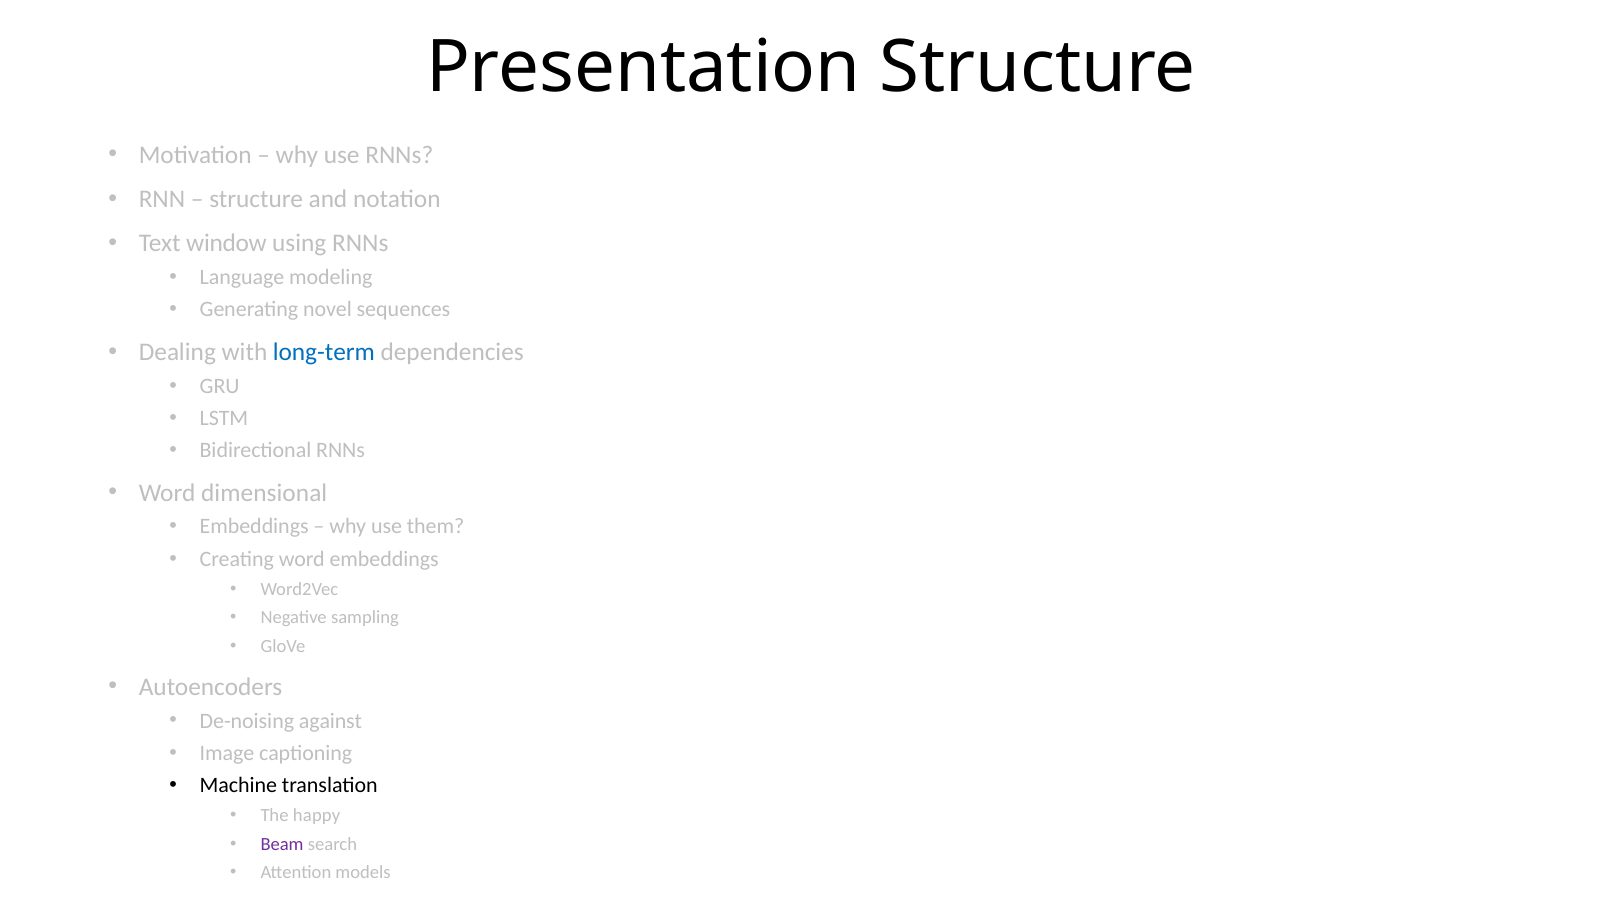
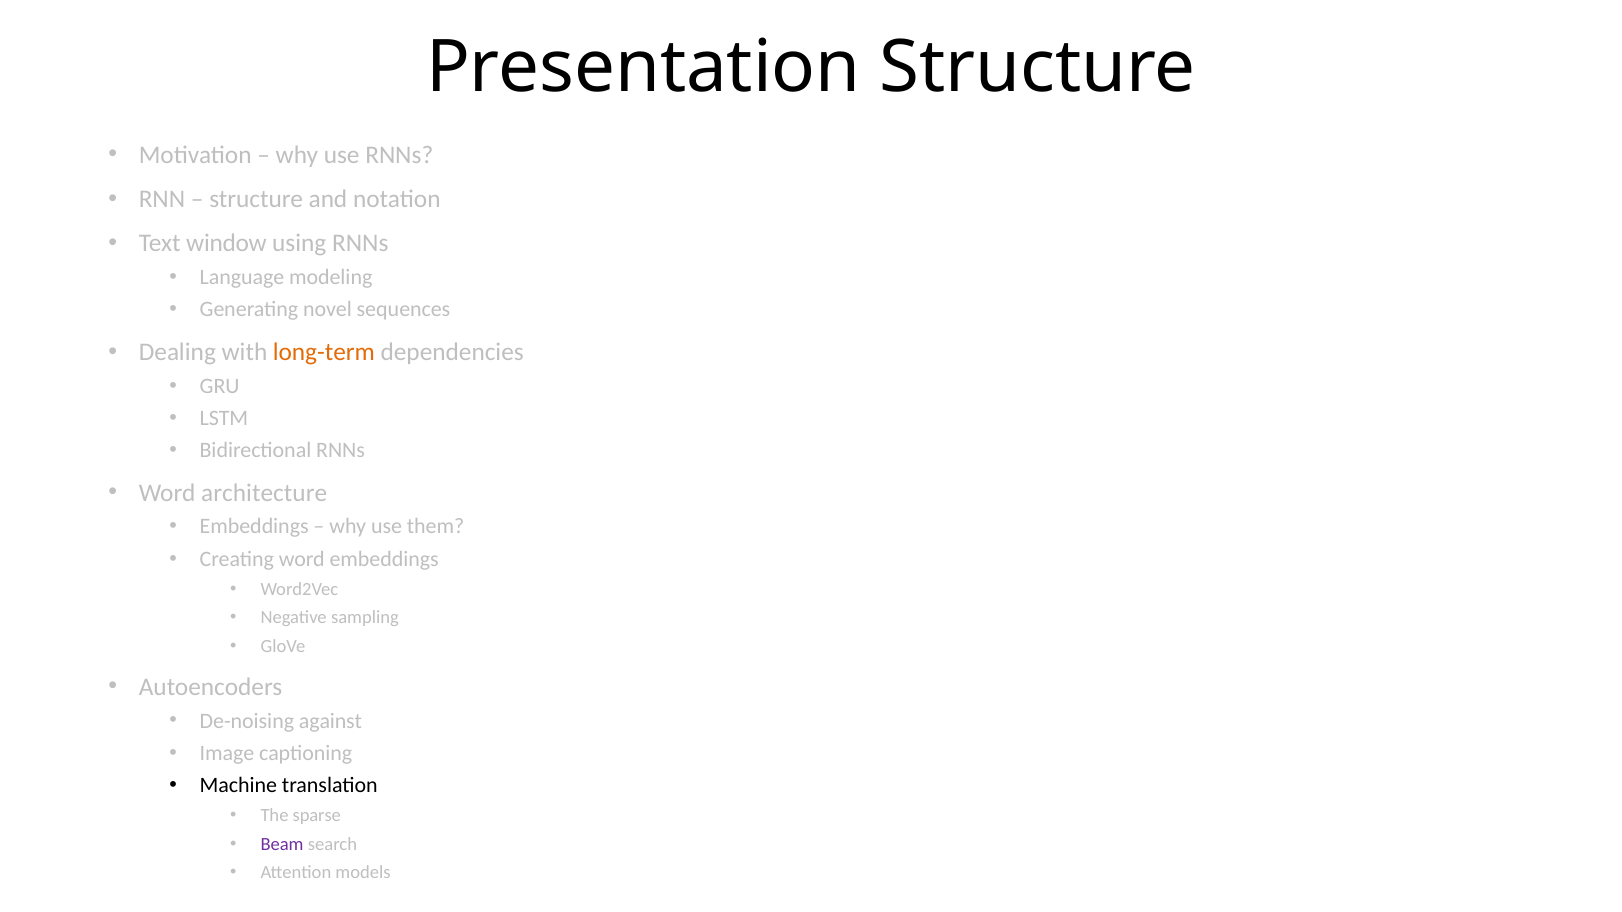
long-term colour: blue -> orange
dimensional: dimensional -> architecture
happy: happy -> sparse
